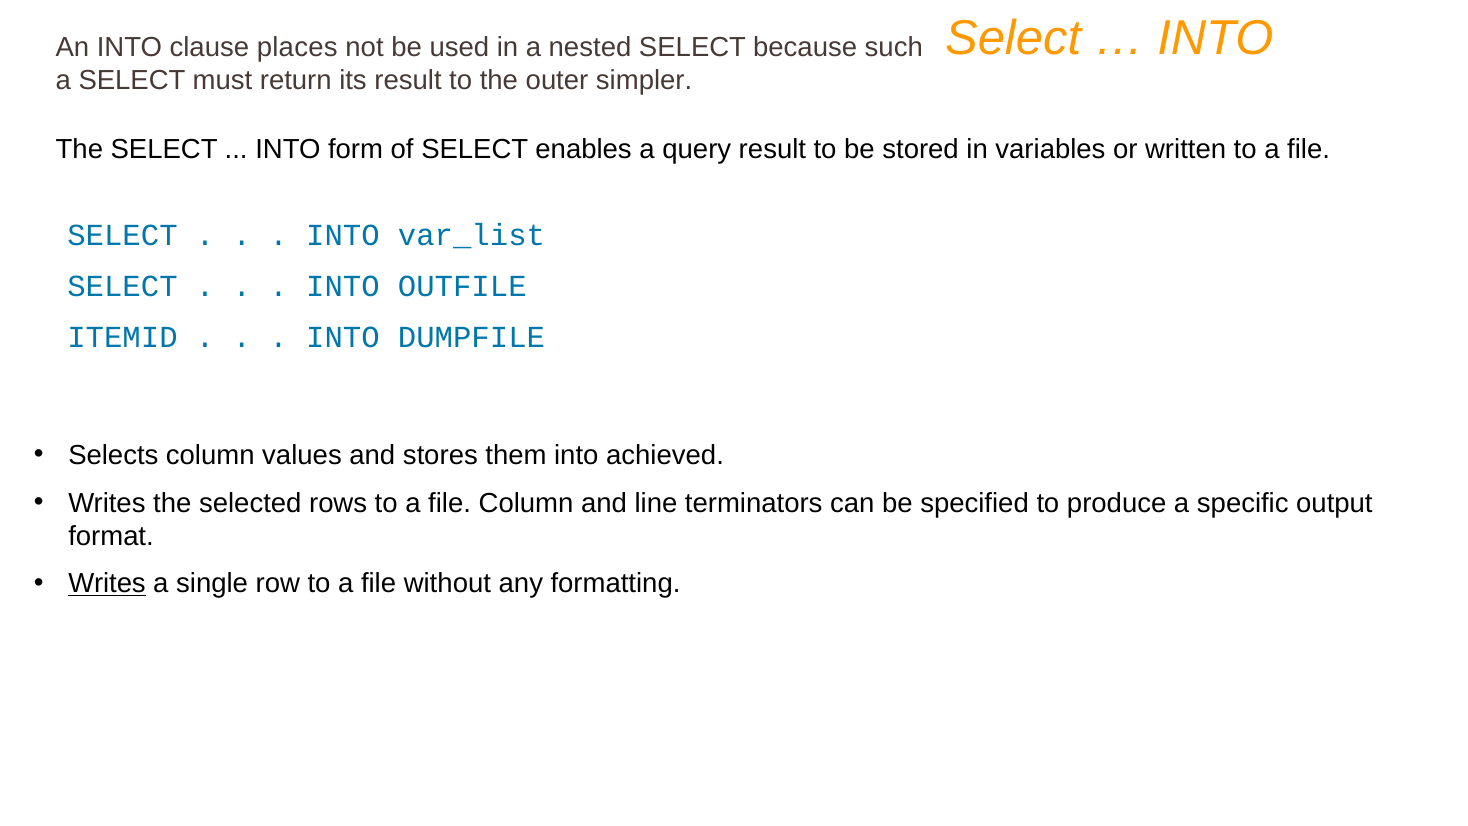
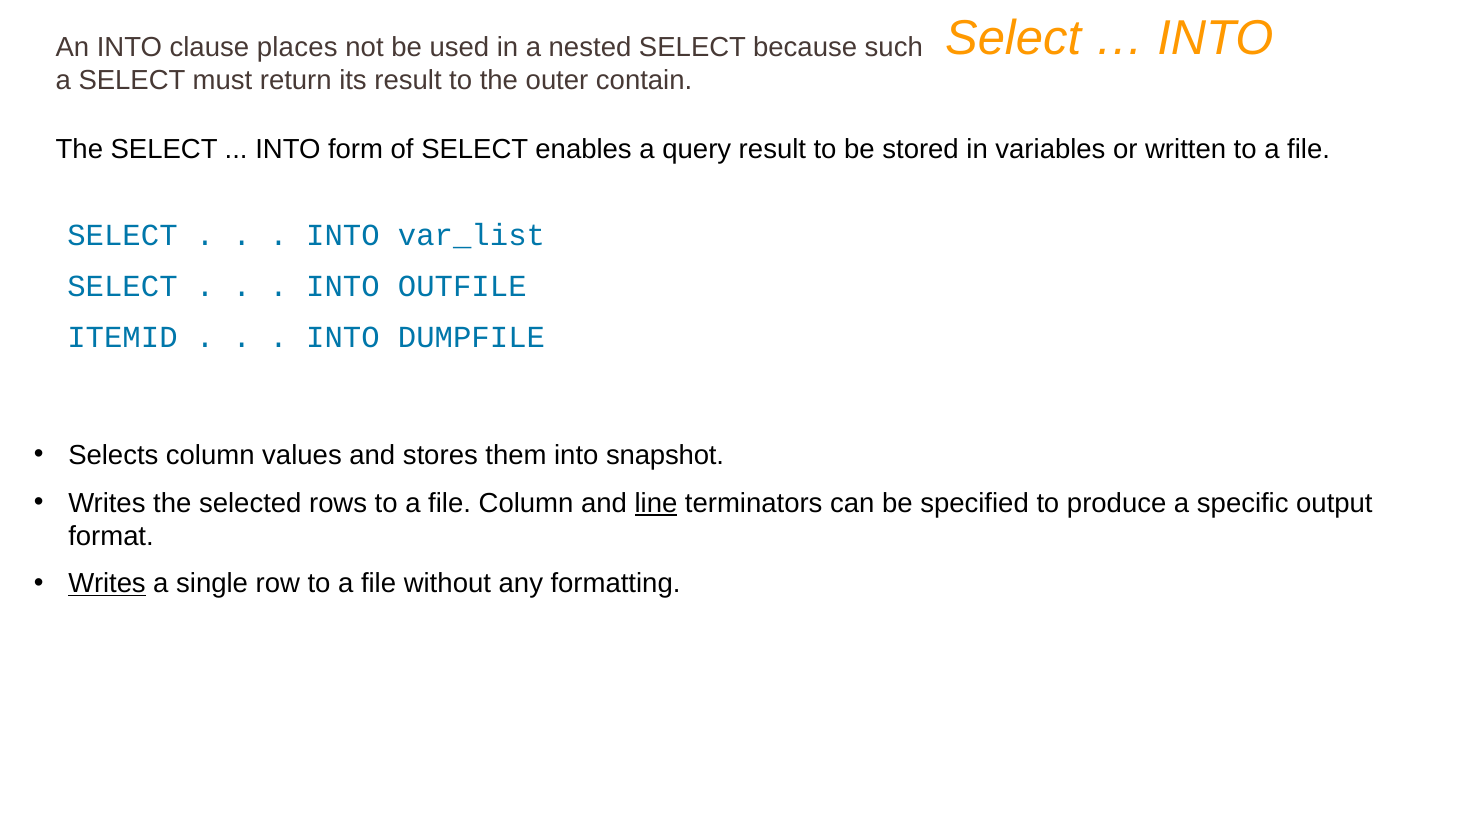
simpler: simpler -> contain
achieved: achieved -> snapshot
line underline: none -> present
